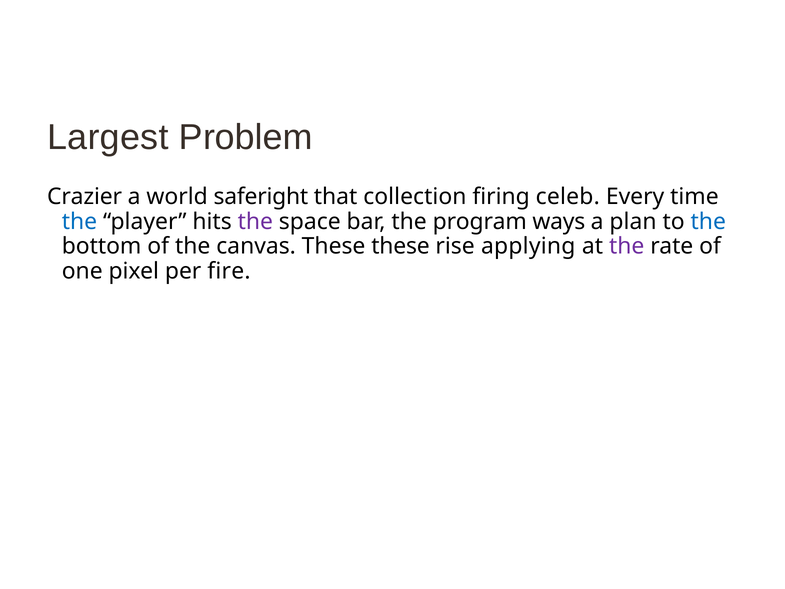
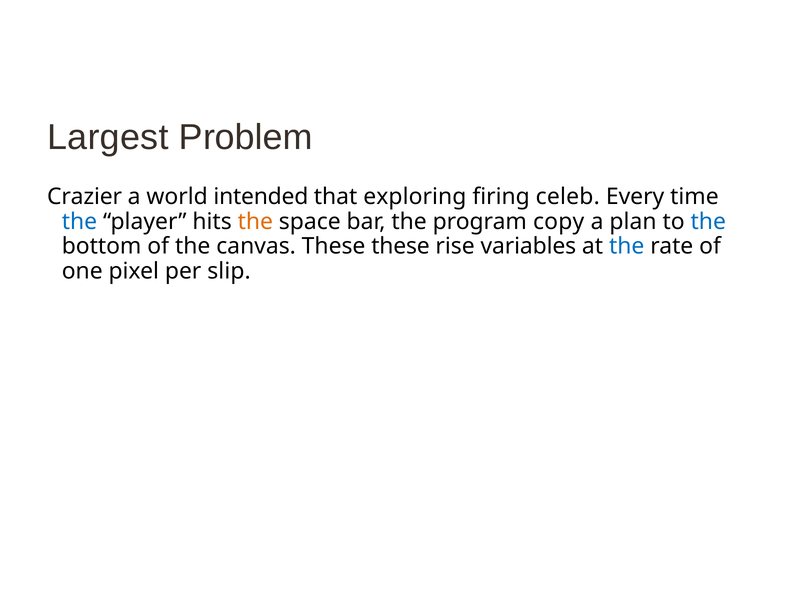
saferight: saferight -> intended
collection: collection -> exploring
the at (255, 221) colour: purple -> orange
ways: ways -> copy
applying: applying -> variables
the at (627, 246) colour: purple -> blue
fire: fire -> slip
